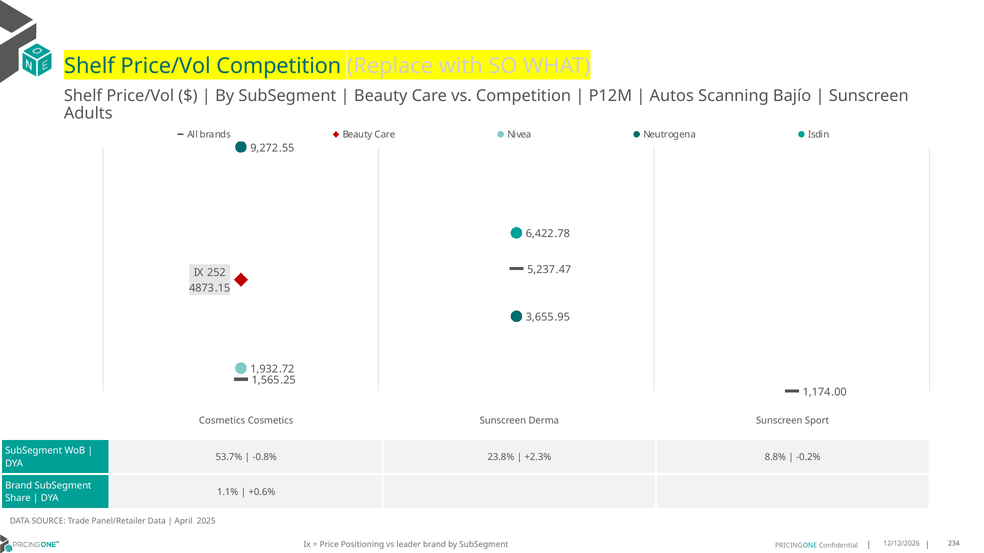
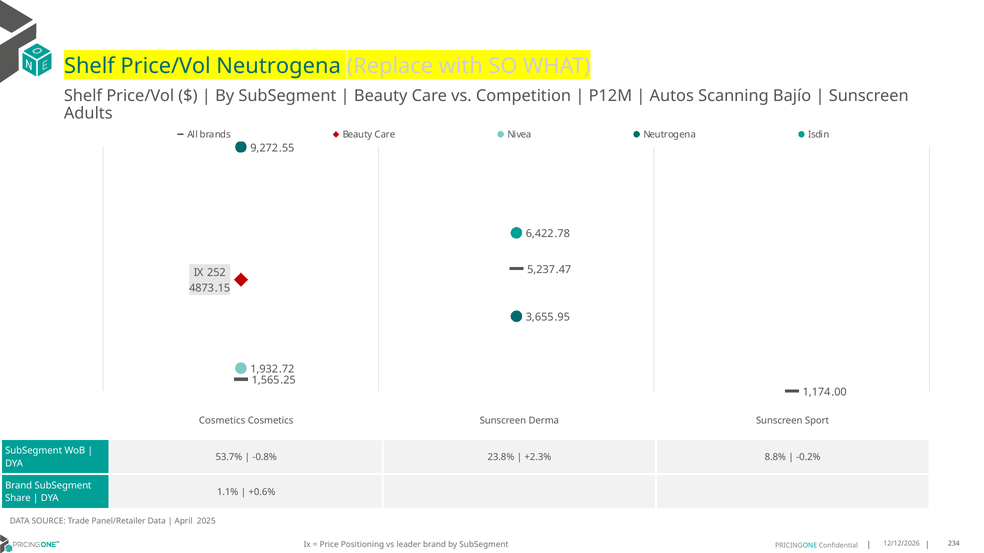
Price/Vol Competition: Competition -> Neutrogena
